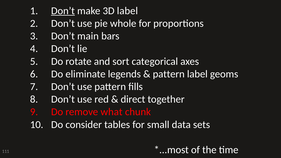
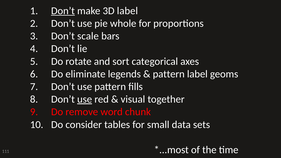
main: main -> scale
use at (85, 99) underline: none -> present
direct: direct -> visual
what: what -> word
